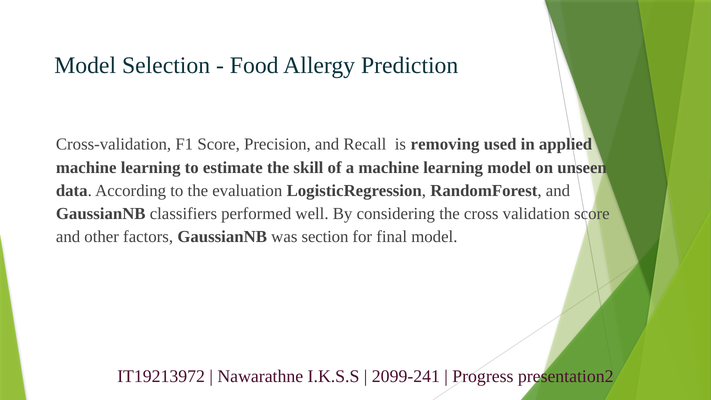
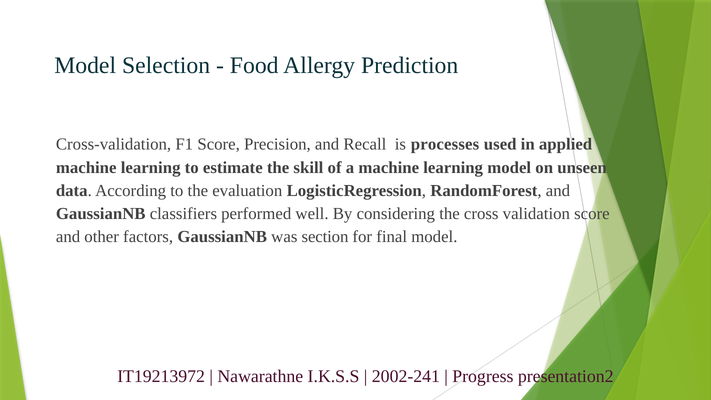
removing: removing -> processes
2099-241: 2099-241 -> 2002-241
